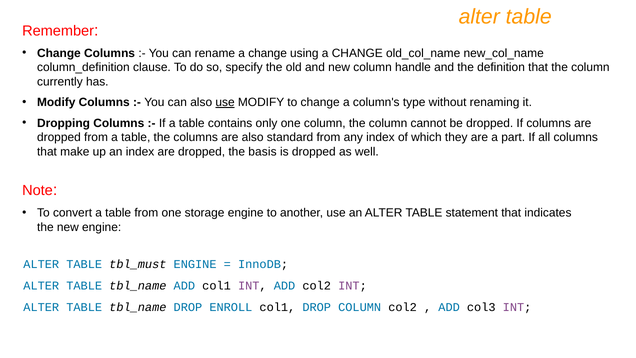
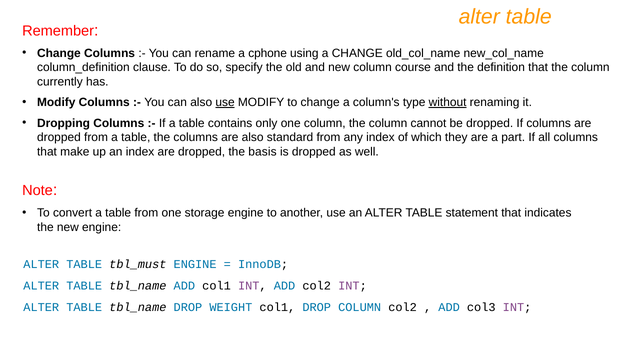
rename a change: change -> cphone
handle: handle -> course
without underline: none -> present
ENROLL: ENROLL -> WEIGHT
